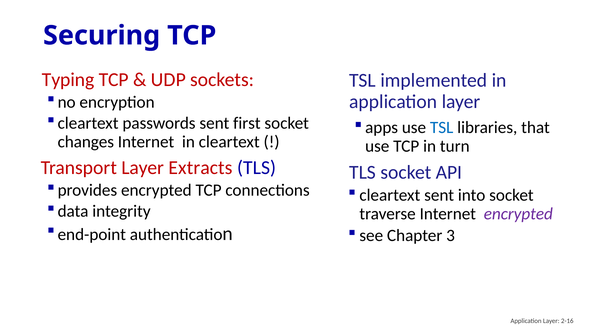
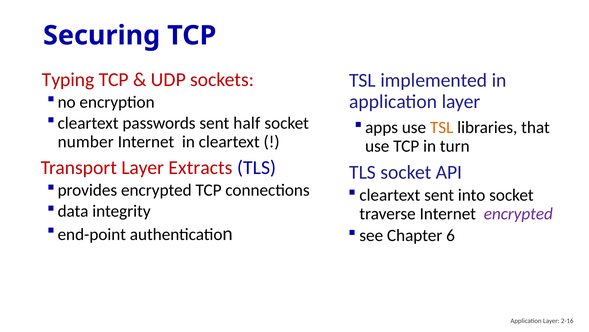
first: first -> half
TSL at (442, 127) colour: blue -> orange
changes: changes -> number
3: 3 -> 6
